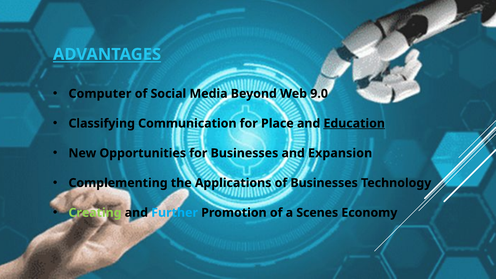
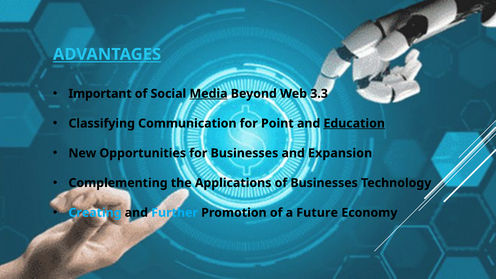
Computer: Computer -> Important
Media underline: none -> present
9.0: 9.0 -> 3.3
Place: Place -> Point
Creating colour: light green -> light blue
Scenes: Scenes -> Future
